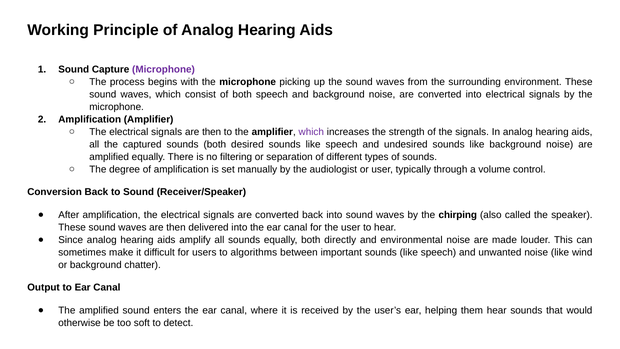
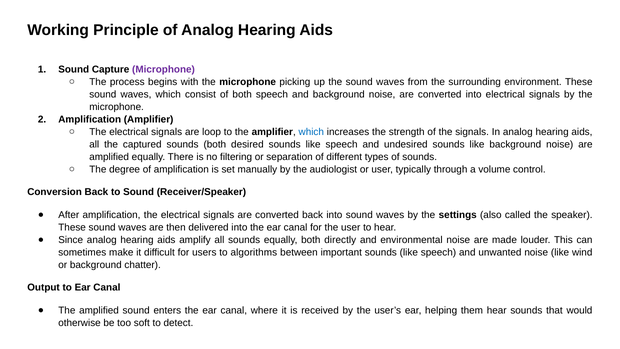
signals are then: then -> loop
which at (311, 132) colour: purple -> blue
chirping: chirping -> settings
